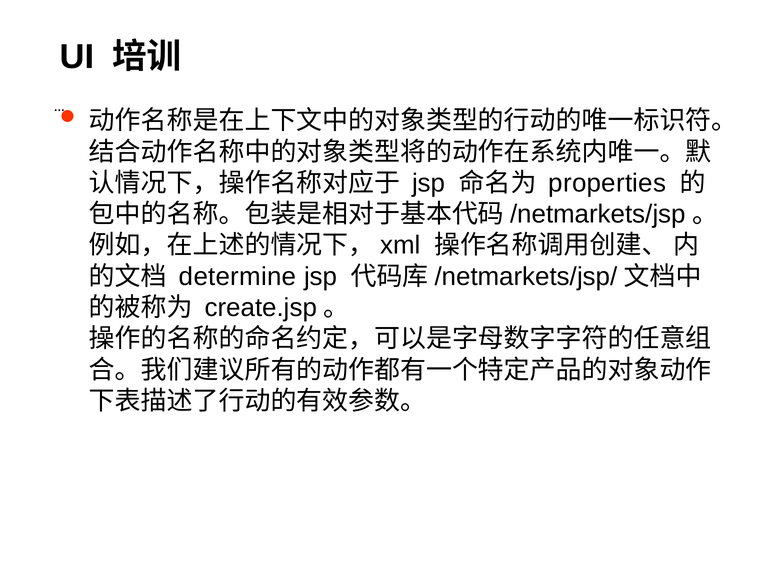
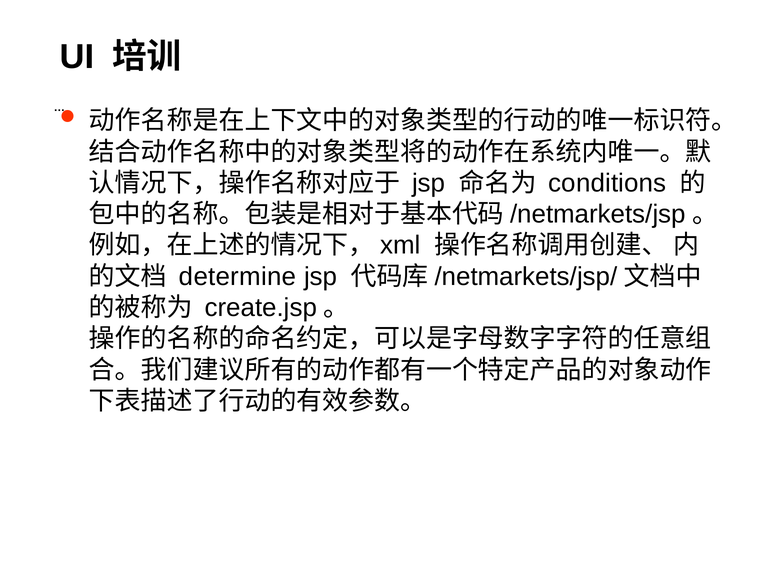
properties: properties -> conditions
